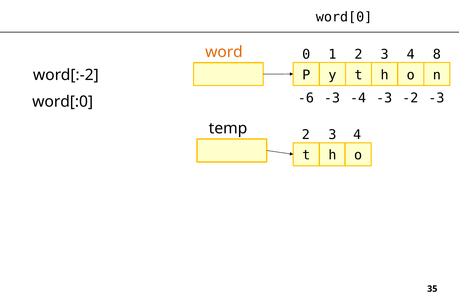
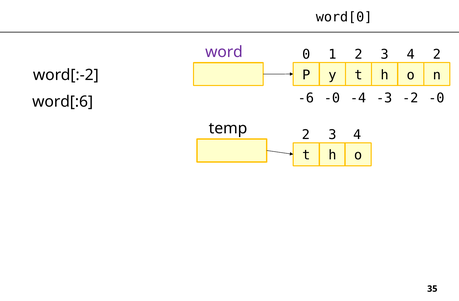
word colour: orange -> purple
4 8: 8 -> 2
-6 -3: -3 -> -0
-2 -3: -3 -> -0
word[:0: word[:0 -> word[:6
